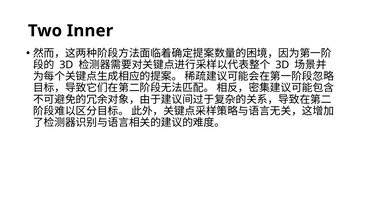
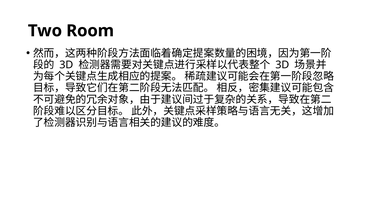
Inner: Inner -> Room
